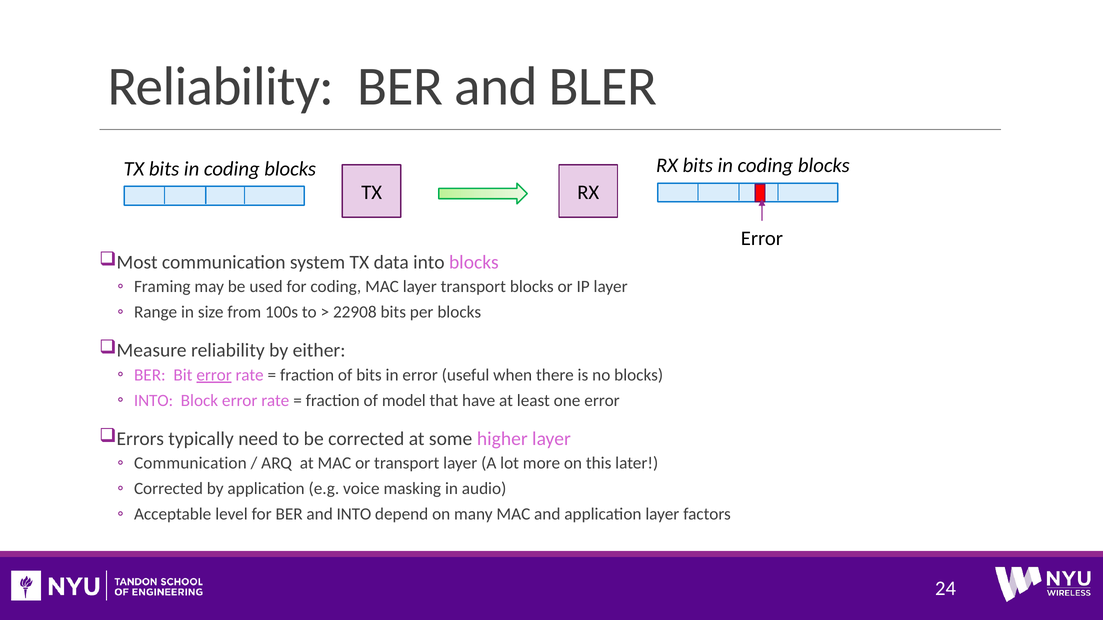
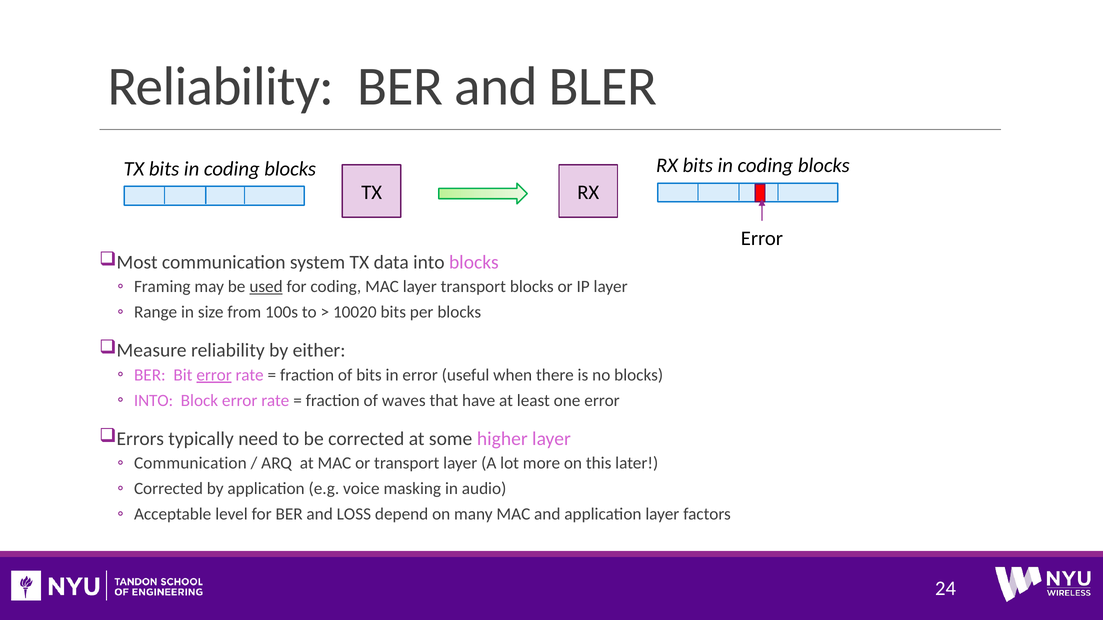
used underline: none -> present
22908: 22908 -> 10020
model: model -> waves
and INTO: INTO -> LOSS
